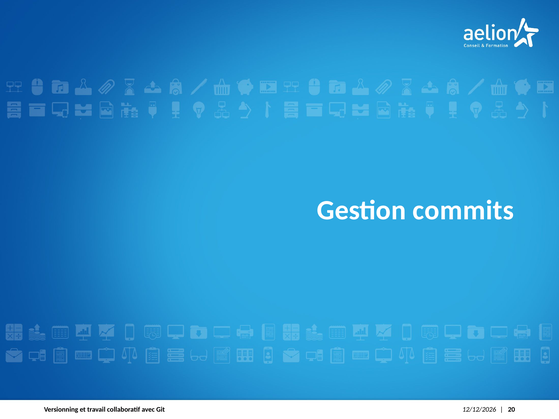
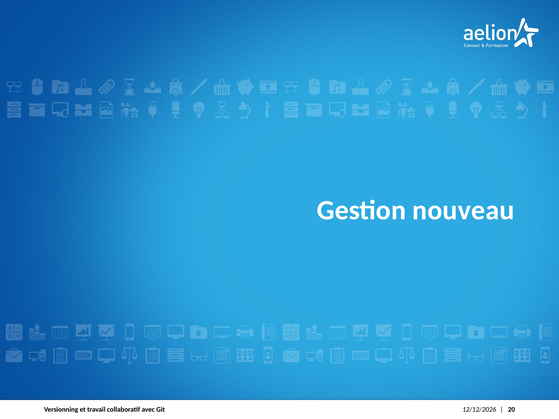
commits: commits -> nouveau
